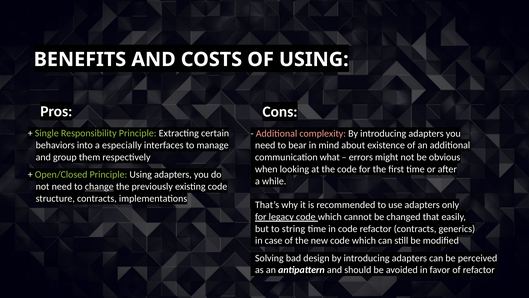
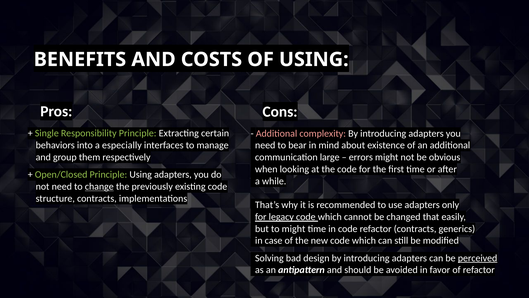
what: what -> large
to string: string -> might
perceived underline: none -> present
